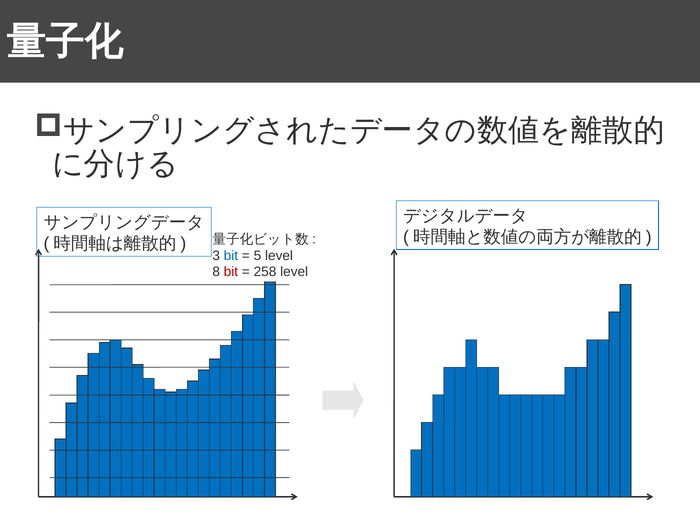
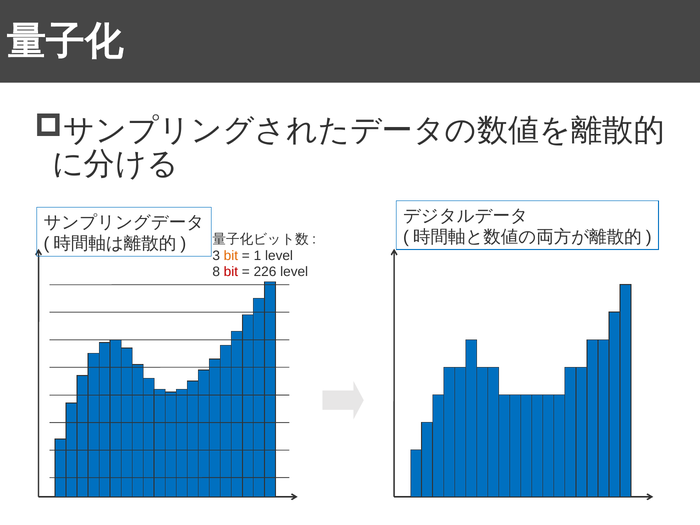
bit at (231, 256) colour: blue -> orange
5: 5 -> 1
258: 258 -> 226
